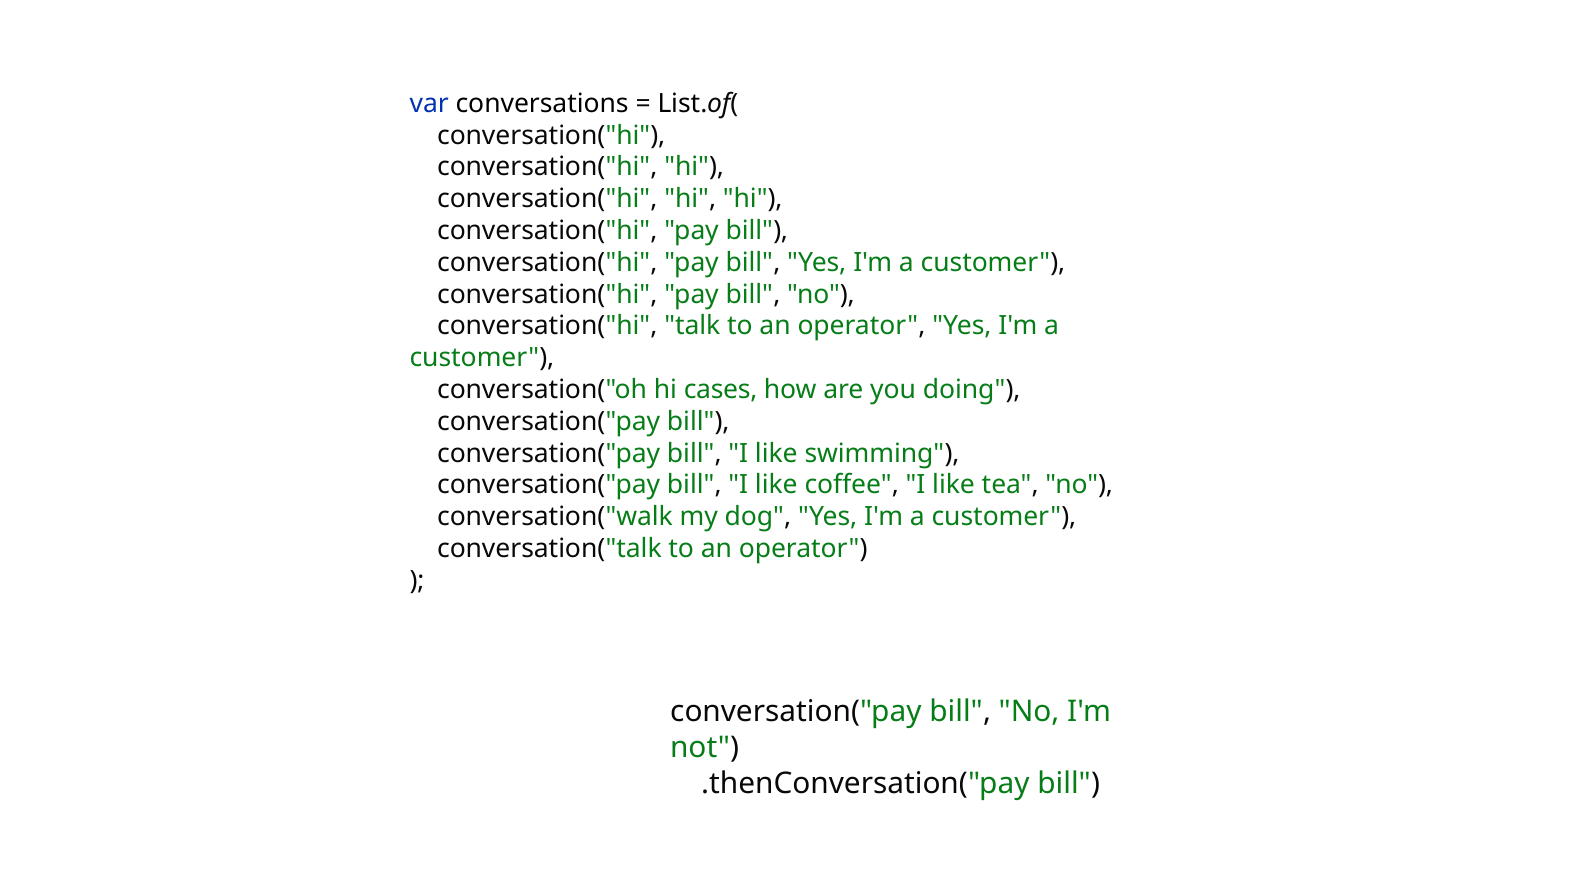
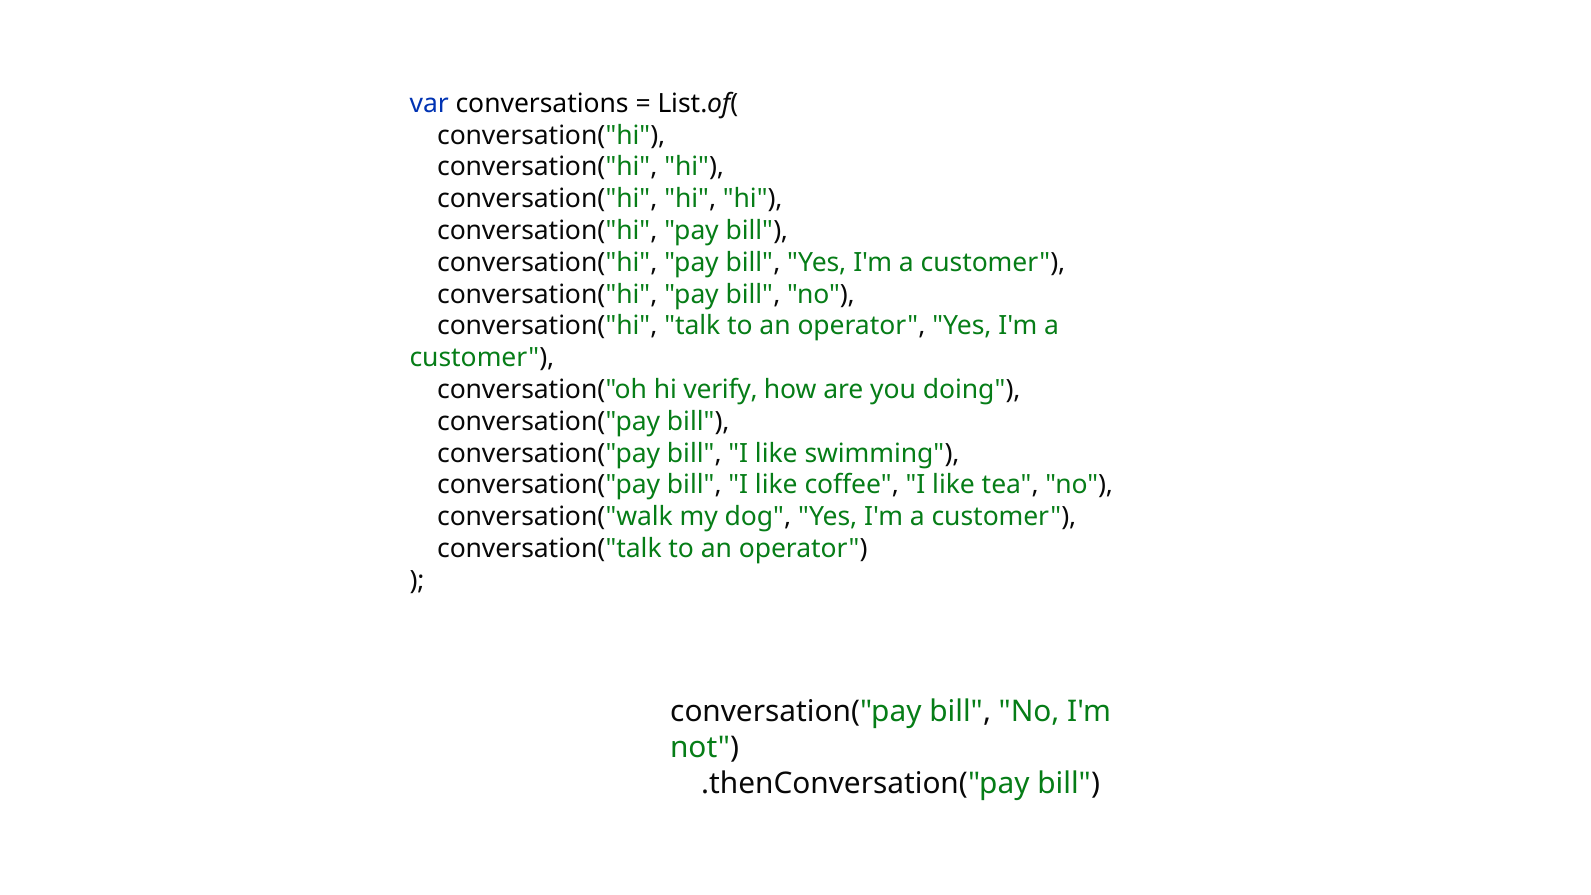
cases: cases -> verify
